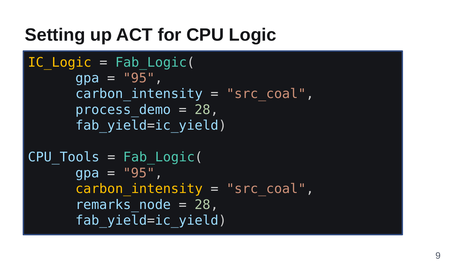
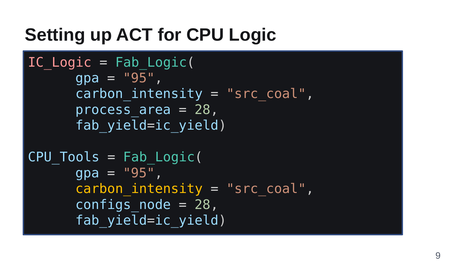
IC_Logic colour: yellow -> pink
process_demo: process_demo -> process_area
remarks_node: remarks_node -> configs_node
